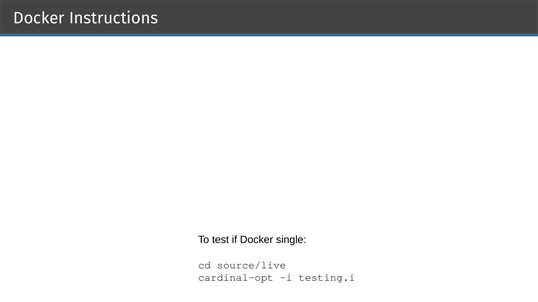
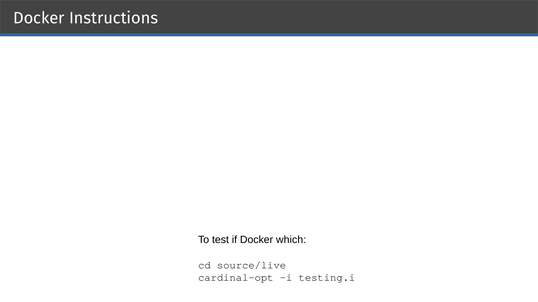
single: single -> which
